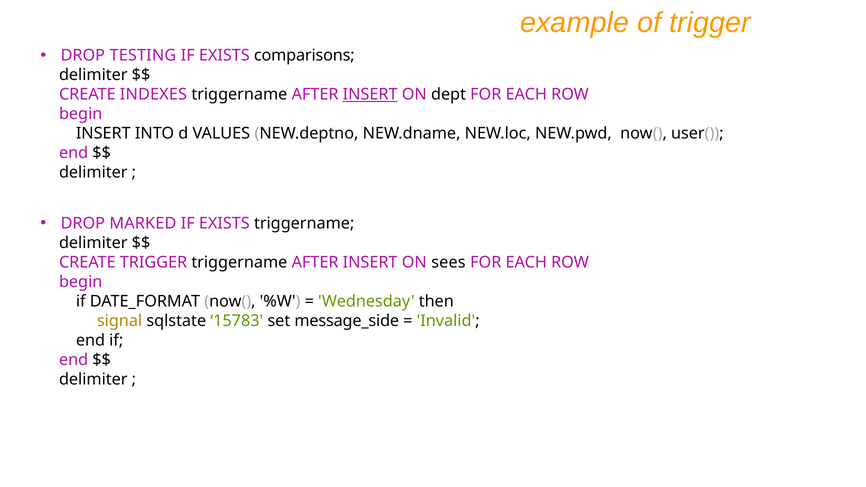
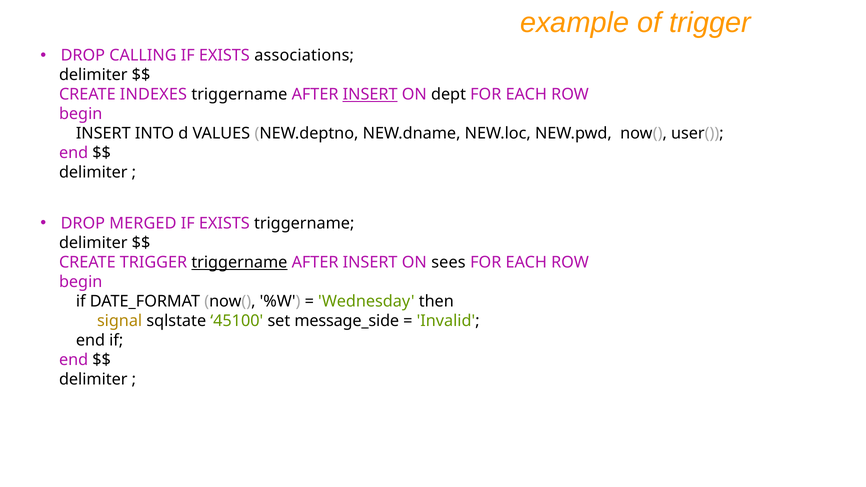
TESTING: TESTING -> CALLING
comparisons: comparisons -> associations
MARKED: MARKED -> MERGED
triggername at (239, 262) underline: none -> present
15783: 15783 -> 45100
